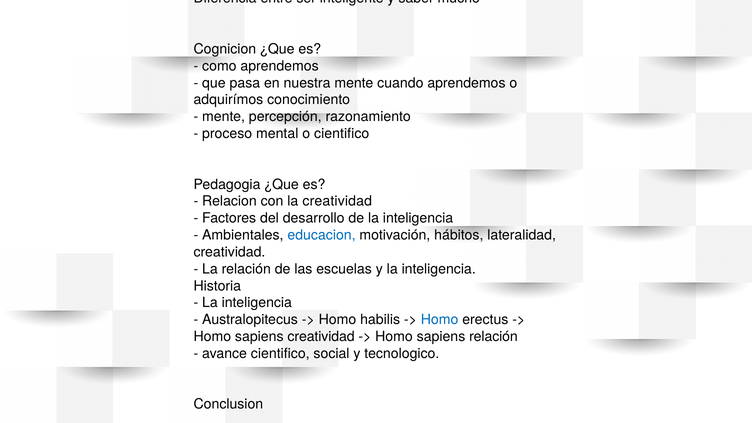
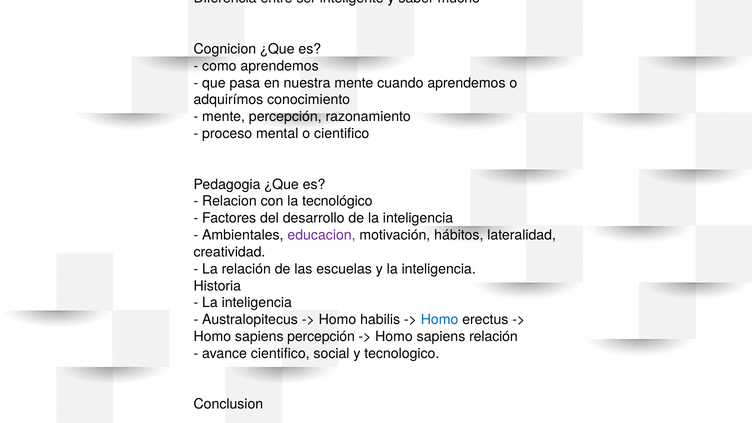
la creatividad: creatividad -> tecnológico
educacion colour: blue -> purple
sapiens creatividad: creatividad -> percepción
